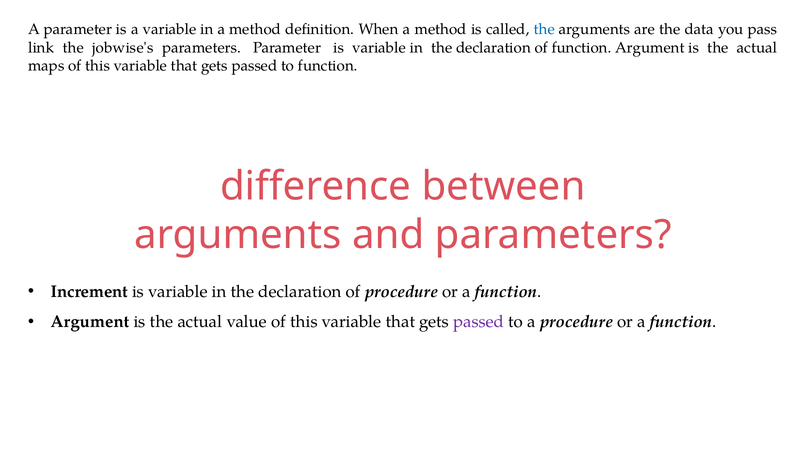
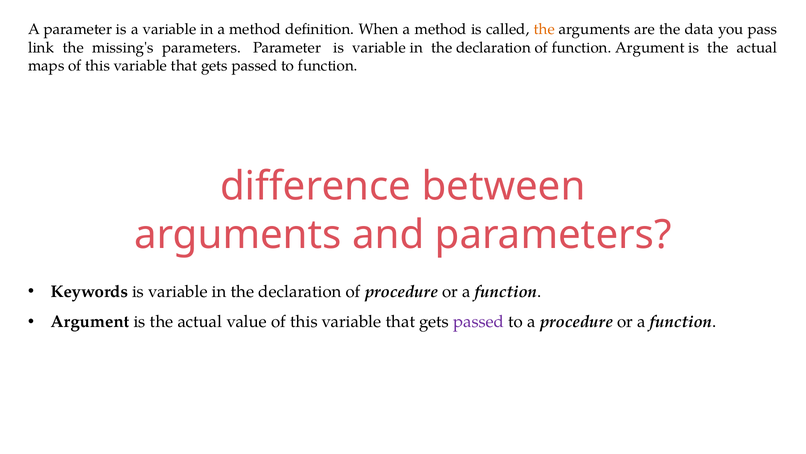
the at (544, 29) colour: blue -> orange
jobwise's: jobwise's -> missing's
Increment: Increment -> Keywords
